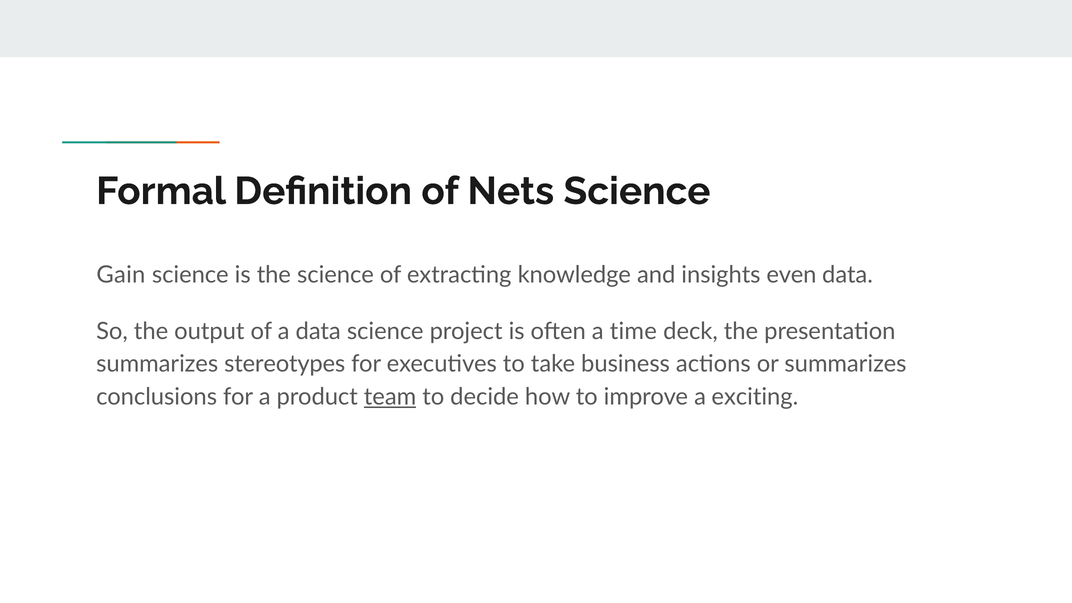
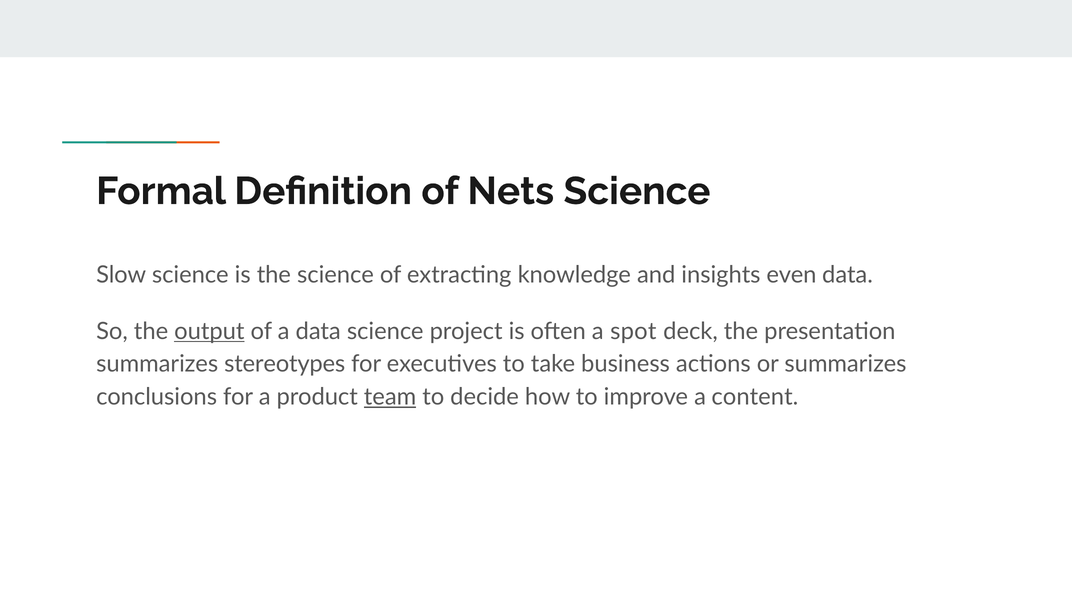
Gain: Gain -> Slow
output underline: none -> present
time: time -> spot
exciting: exciting -> content
